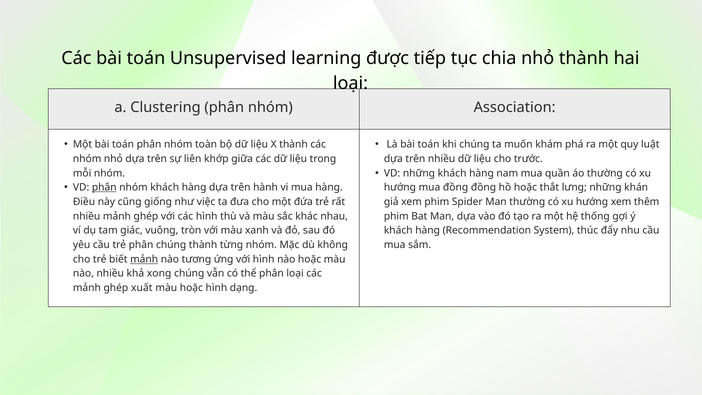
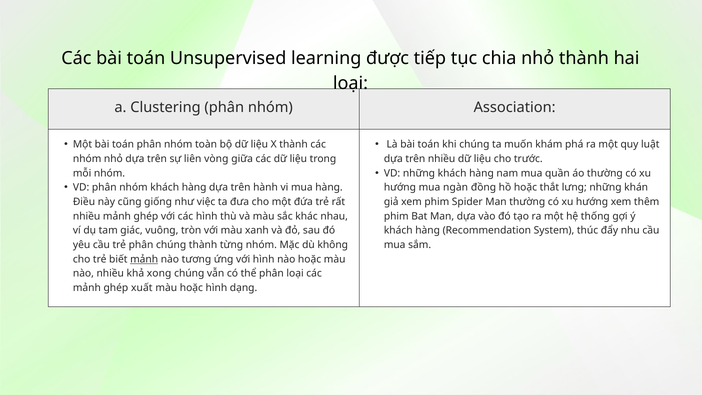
khớp: khớp -> vòng
phân at (104, 187) underline: present -> none
mua đồng: đồng -> ngàn
